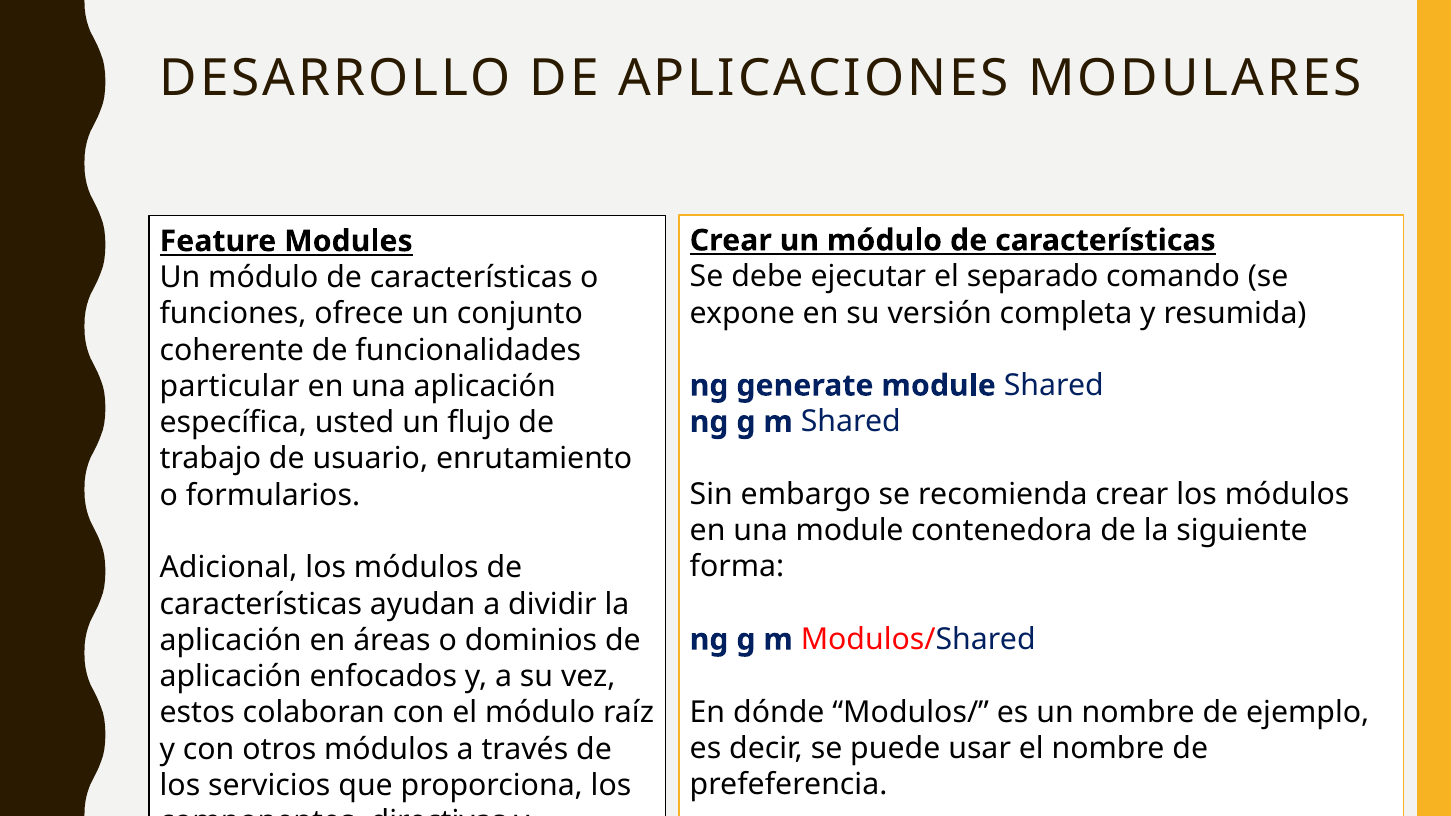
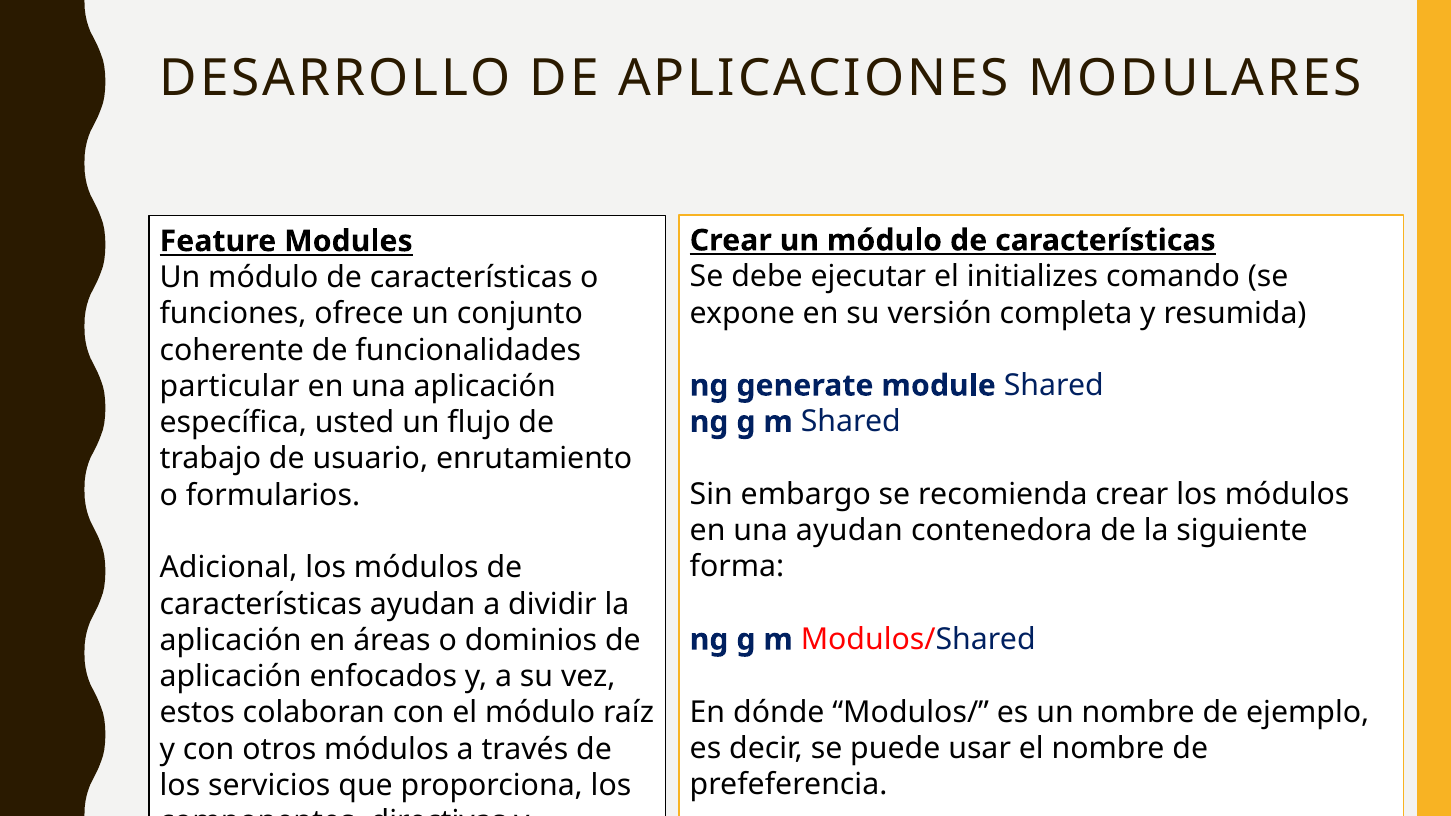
separado: separado -> initializes
una module: module -> ayudan
